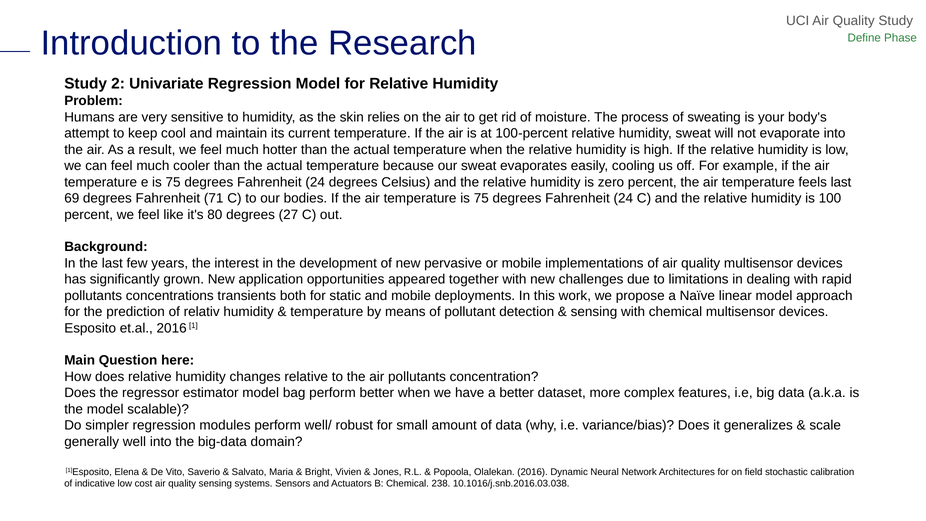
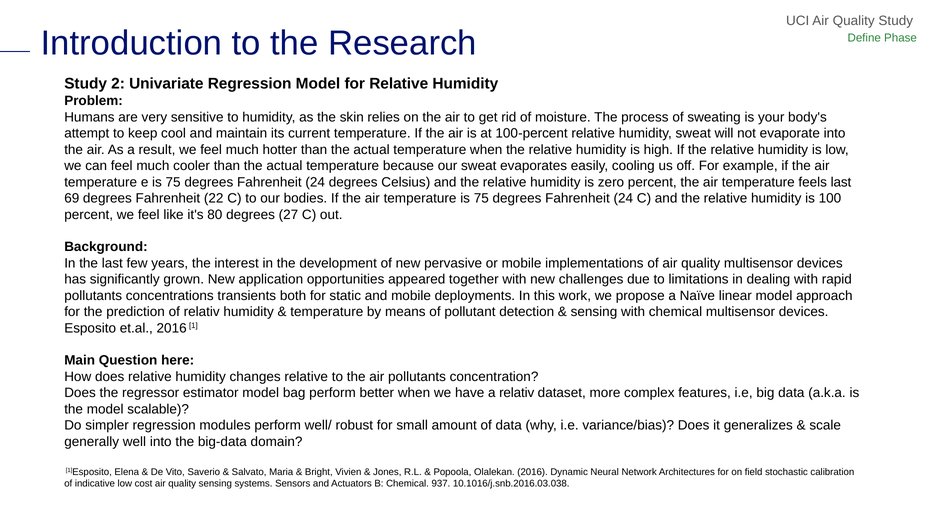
71: 71 -> 22
a better: better -> relativ
238: 238 -> 937
